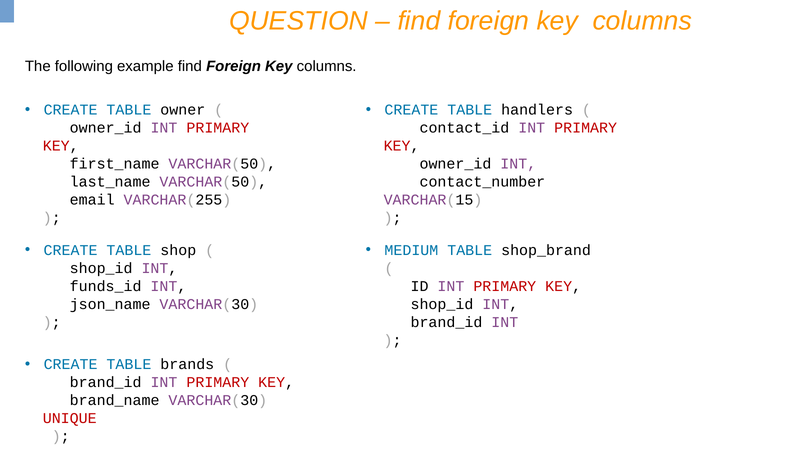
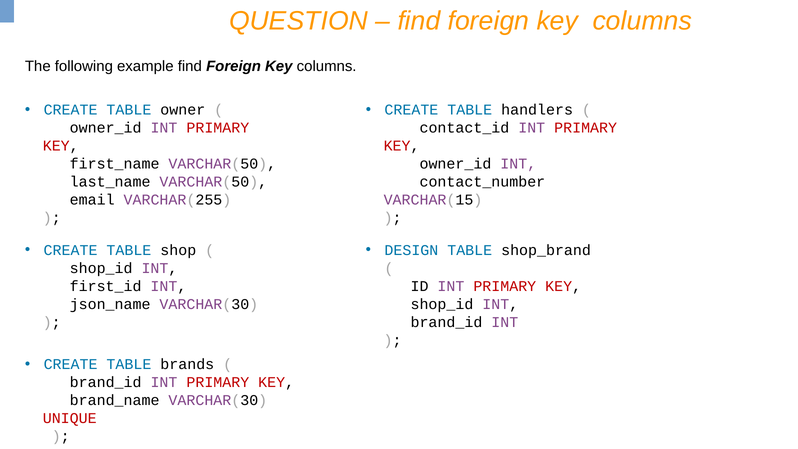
MEDIUM: MEDIUM -> DESIGN
funds_id: funds_id -> first_id
